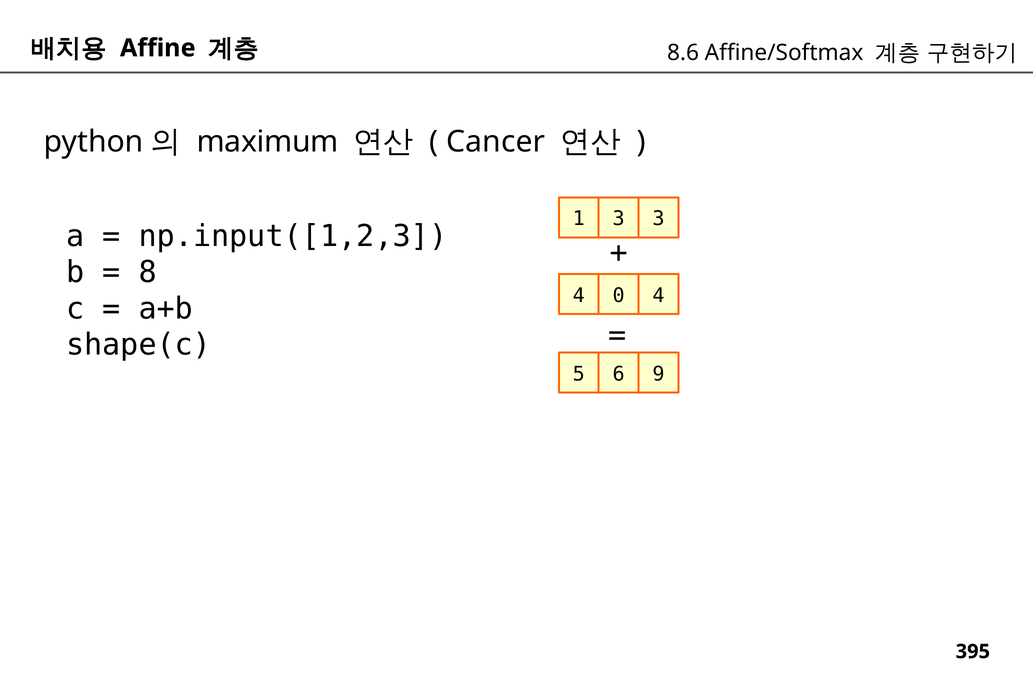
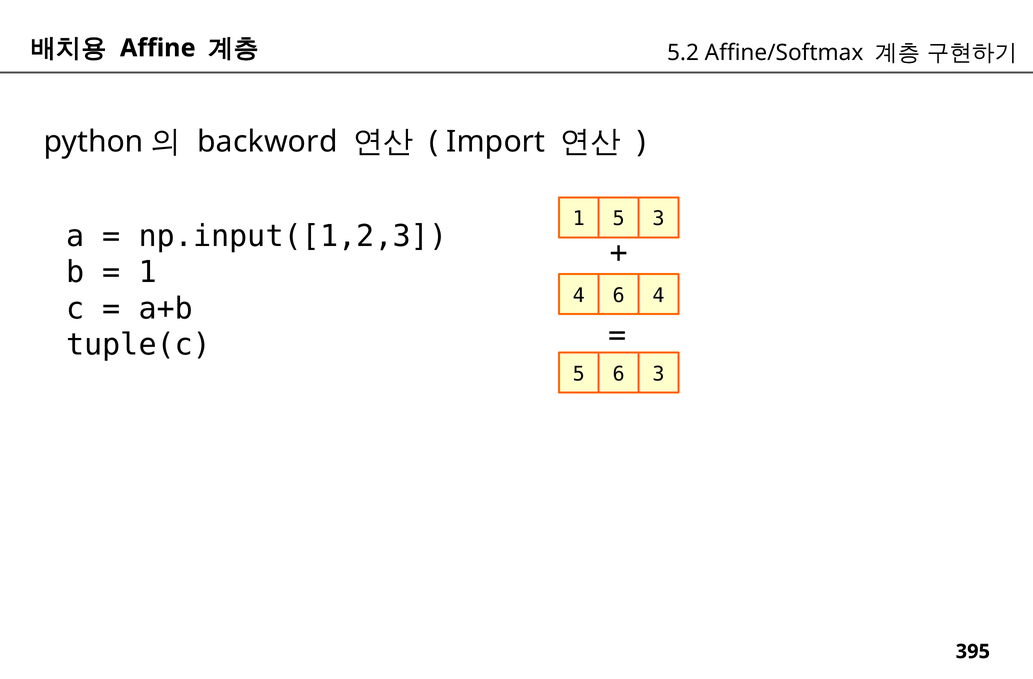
8.6: 8.6 -> 5.2
maximum: maximum -> backword
Cancer: Cancer -> Import
1 3: 3 -> 5
8 at (148, 272): 8 -> 1
4 0: 0 -> 6
shape(c: shape(c -> tuple(c
6 9: 9 -> 3
